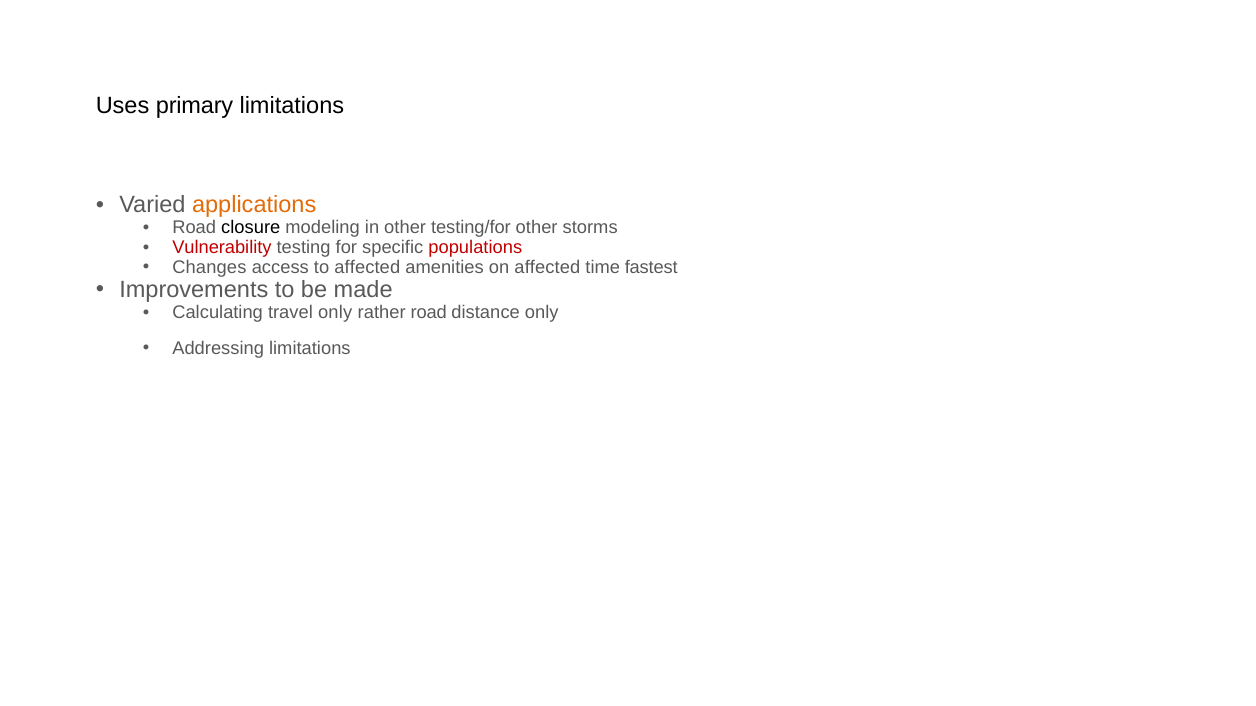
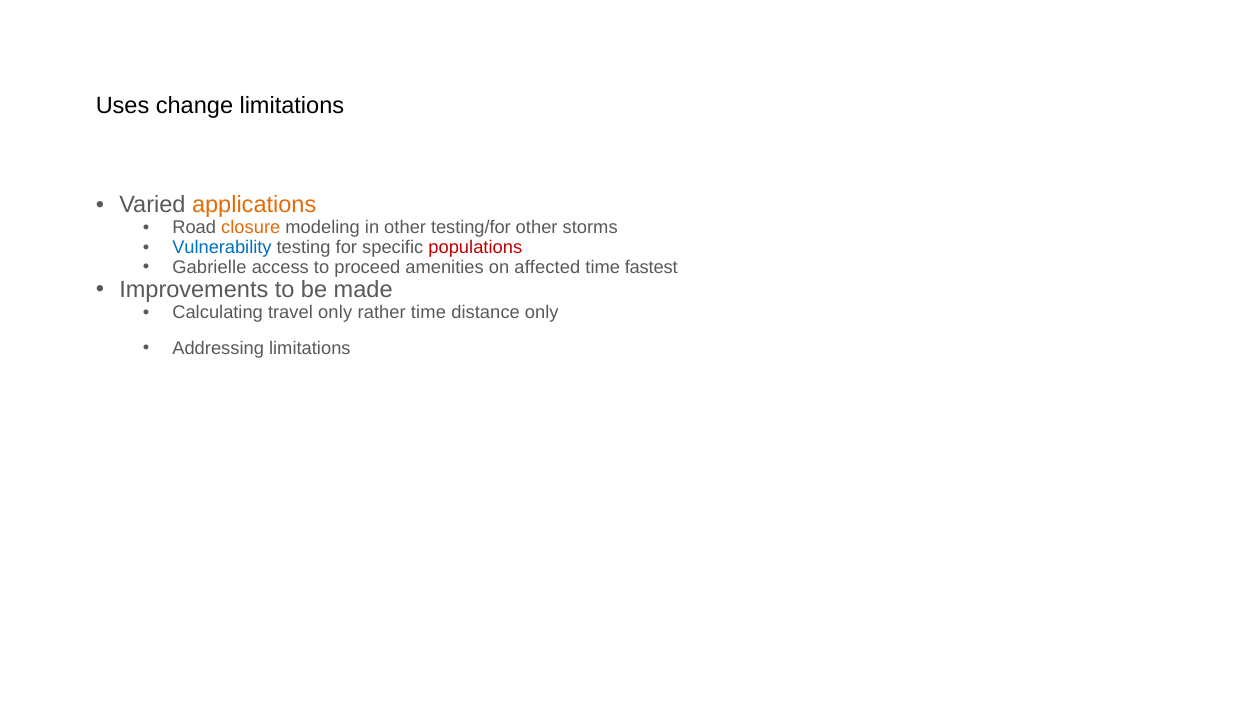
primary: primary -> change
closure colour: black -> orange
Vulnerability colour: red -> blue
Changes: Changes -> Gabrielle
to affected: affected -> proceed
rather road: road -> time
